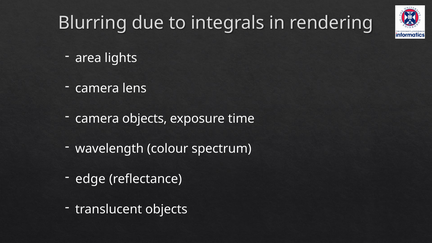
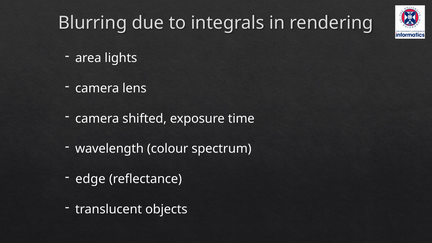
camera objects: objects -> shifted
